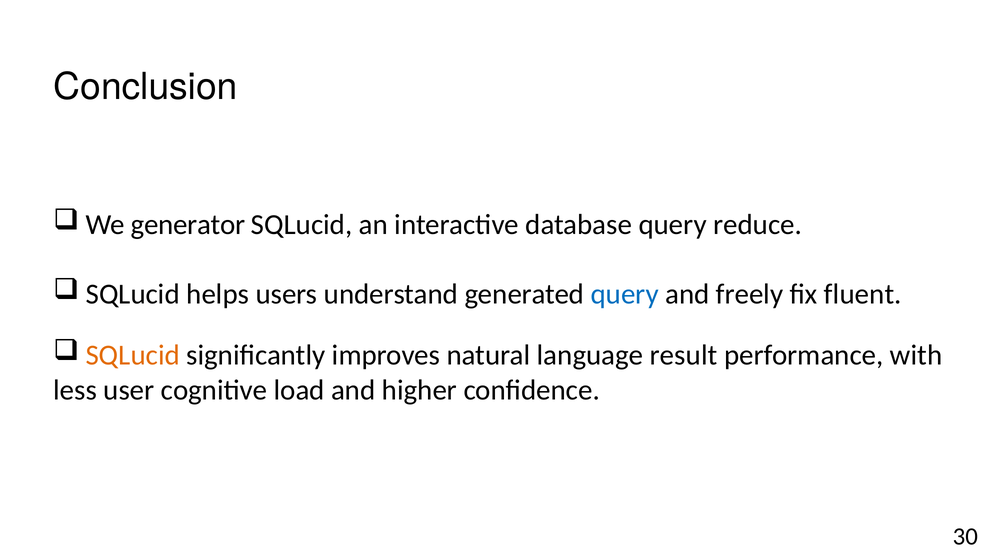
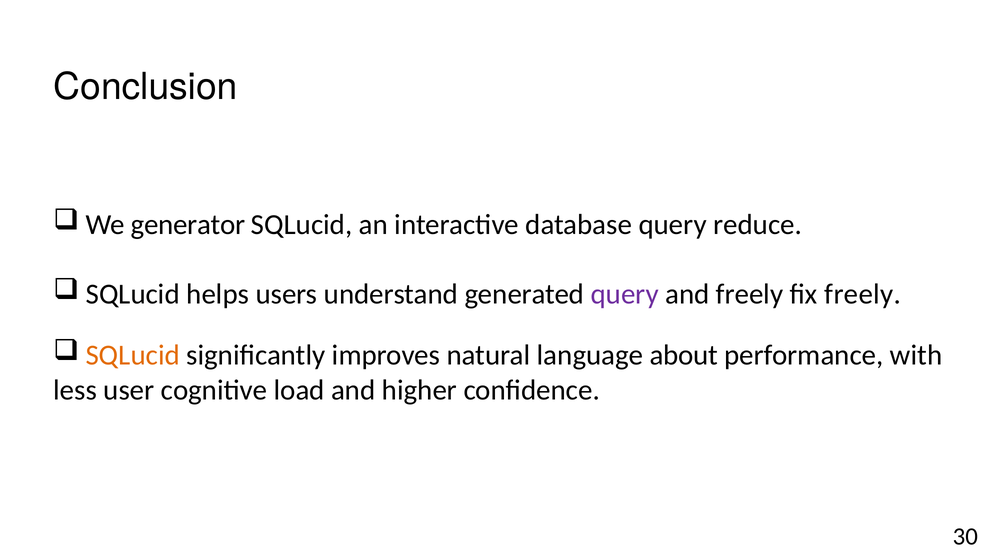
query at (625, 294) colour: blue -> purple
fix fluent: fluent -> freely
result: result -> about
